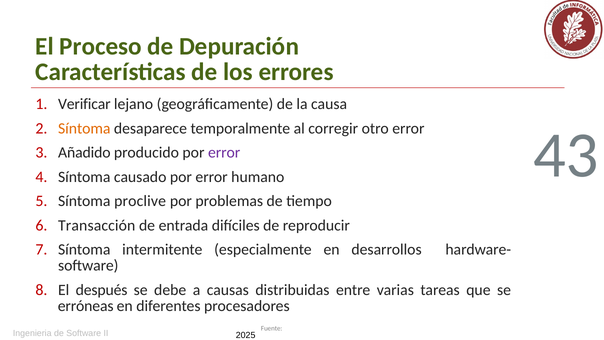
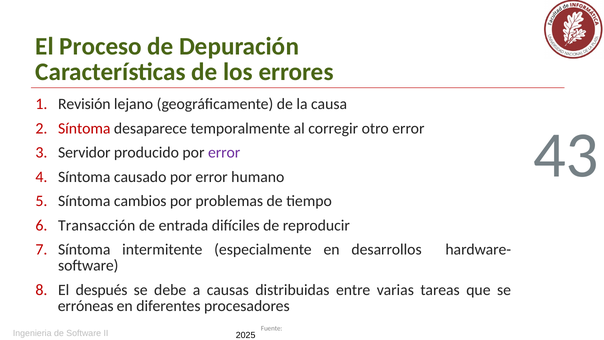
Verificar: Verificar -> Revisión
Síntoma at (84, 128) colour: orange -> red
Añadido: Añadido -> Servidor
proclive: proclive -> cambios
